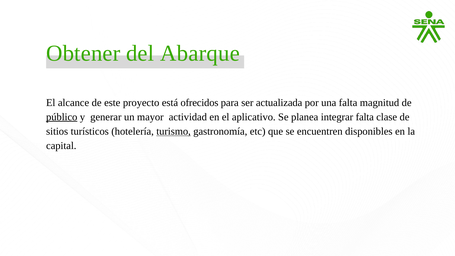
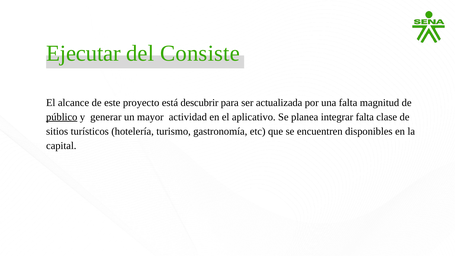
Obtener: Obtener -> Ejecutar
Abarque: Abarque -> Consiste
ofrecidos: ofrecidos -> descubrir
turismo underline: present -> none
